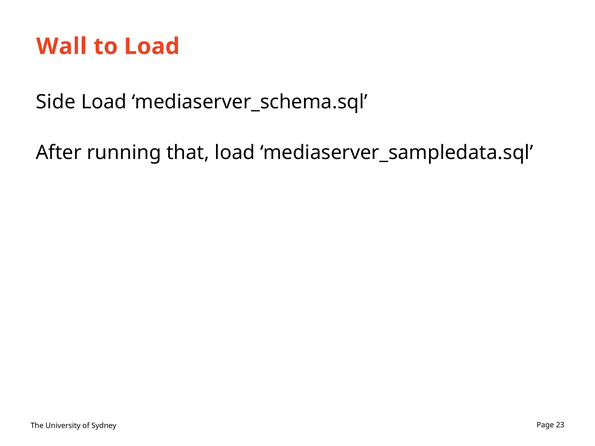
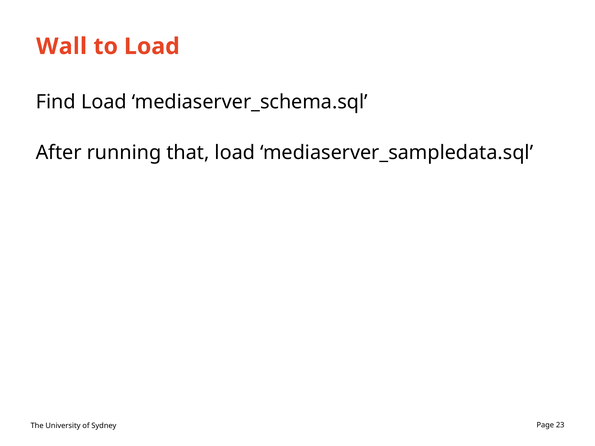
Side: Side -> Find
